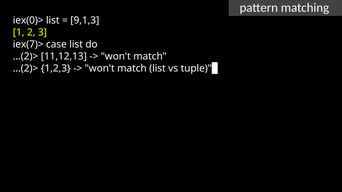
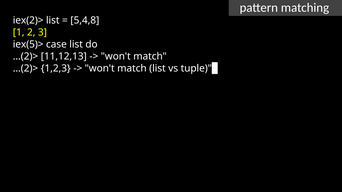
iex(0)>: iex(0)> -> iex(2)>
9,1,3: 9,1,3 -> 5,4,8
iex(7)>: iex(7)> -> iex(5)>
